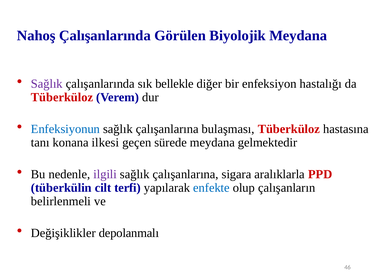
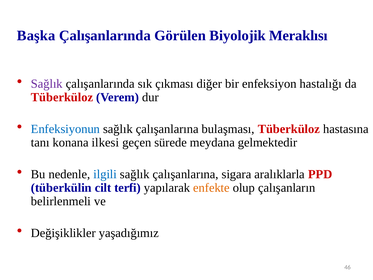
Nahoş: Nahoş -> Başka
Biyolojik Meydana: Meydana -> Meraklısı
bellekle: bellekle -> çıkması
ilgili colour: purple -> blue
enfekte colour: blue -> orange
depolanmalı: depolanmalı -> yaşadığımız
